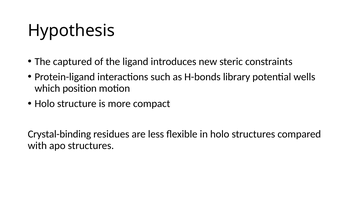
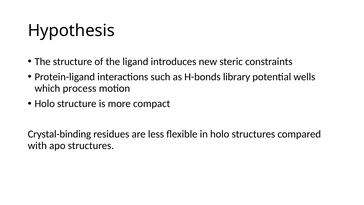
The captured: captured -> structure
position: position -> process
